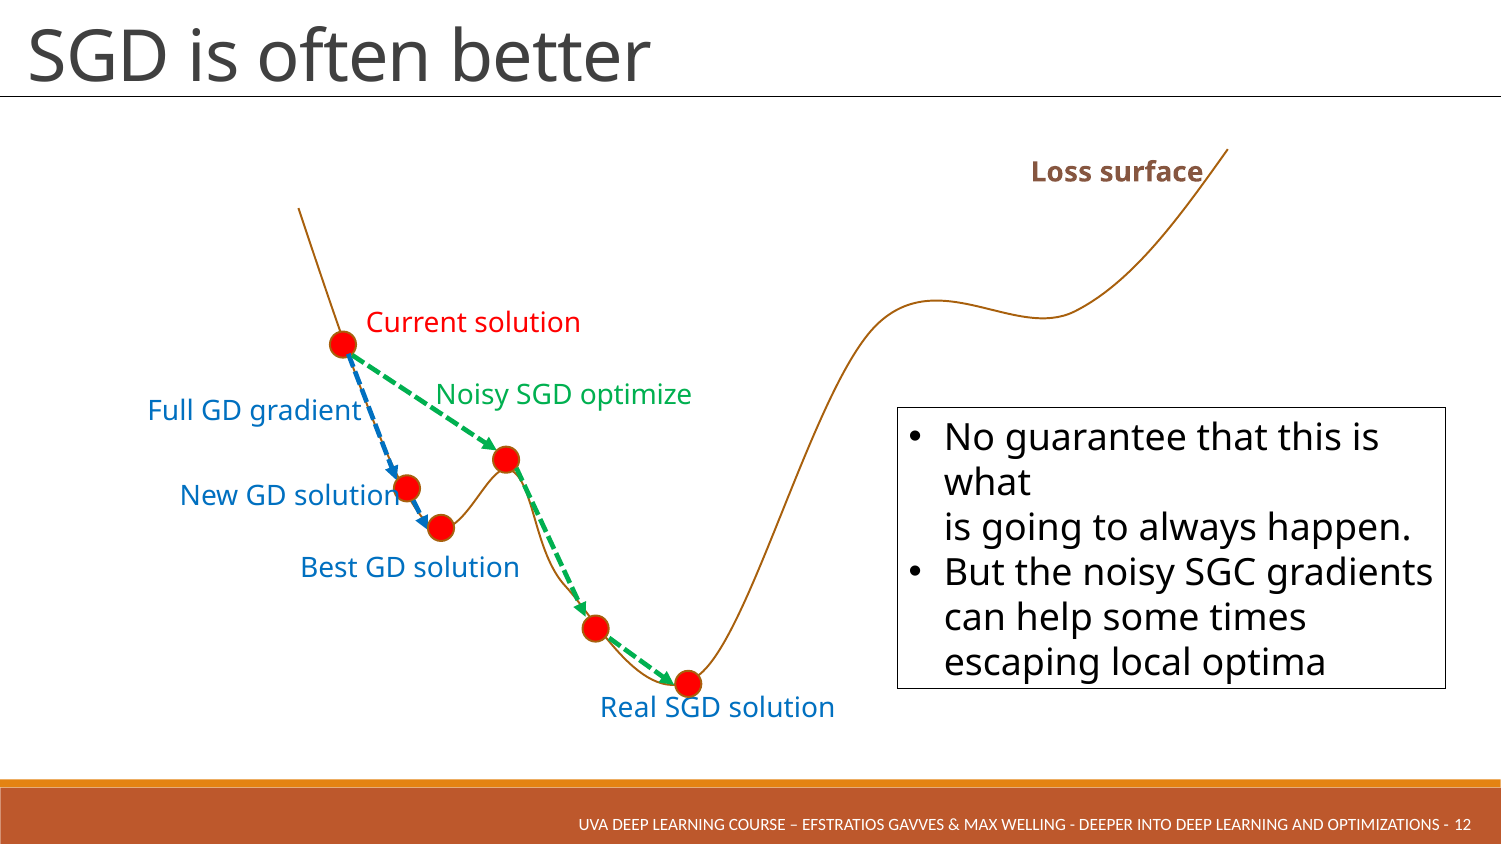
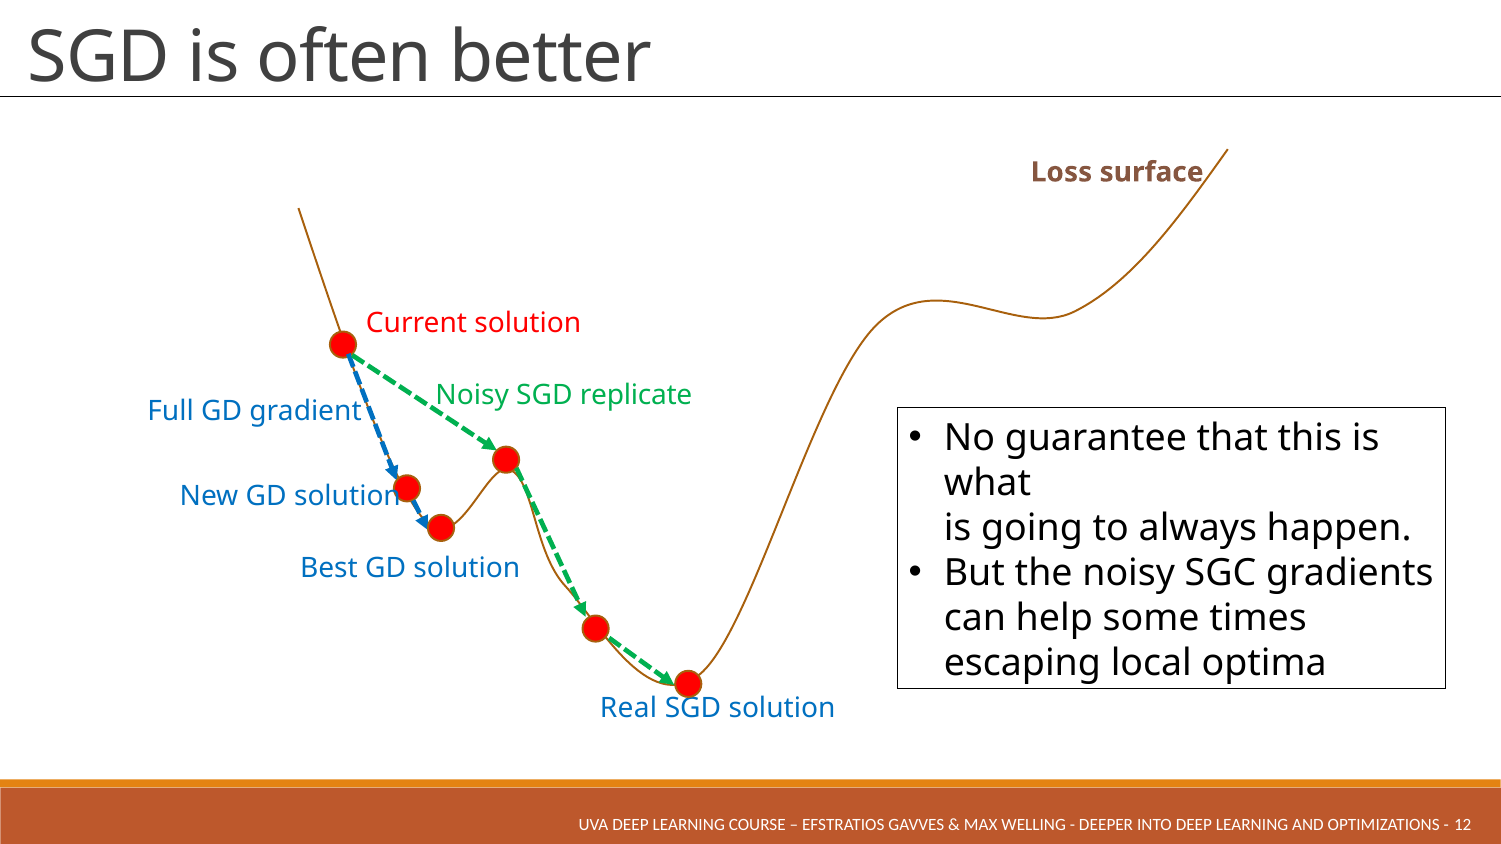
optimize: optimize -> replicate
